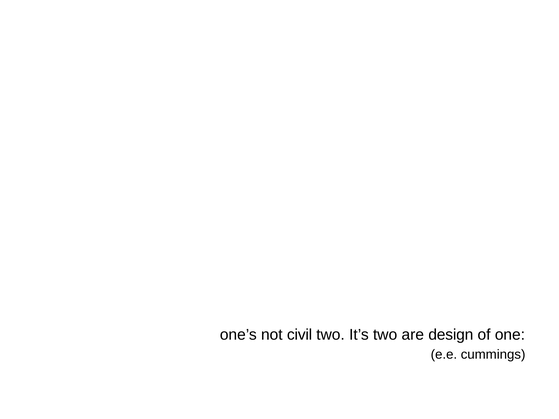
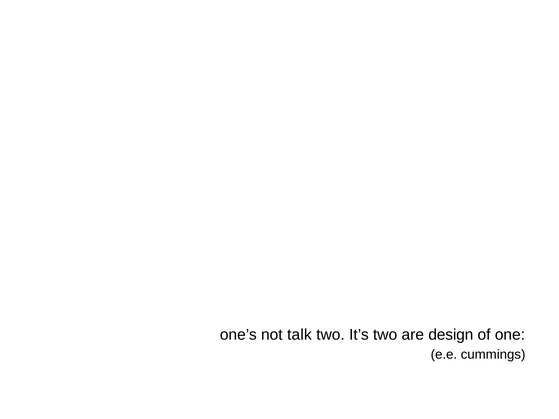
civil: civil -> talk
